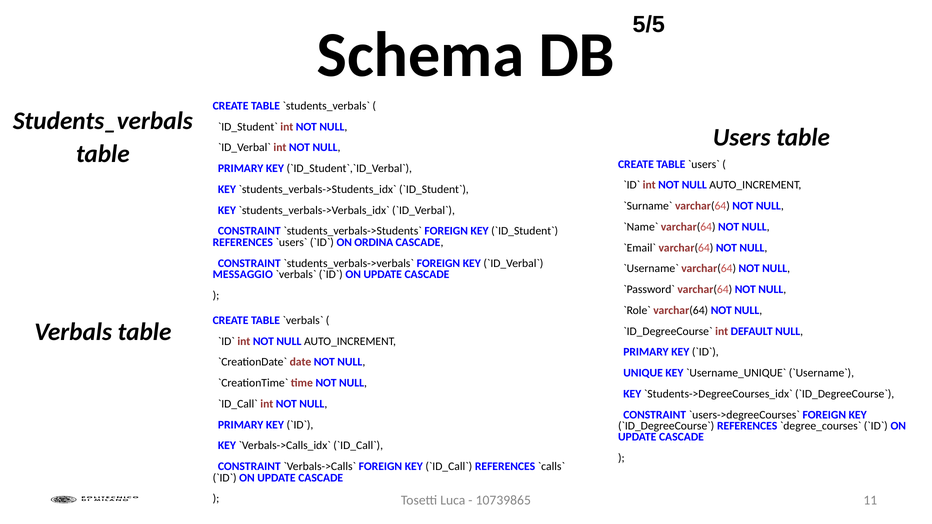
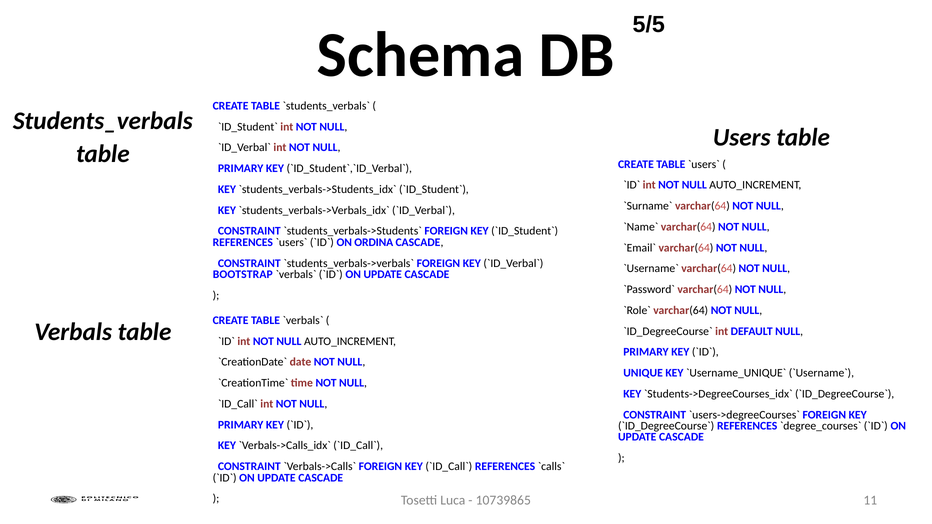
MESSAGGIO: MESSAGGIO -> BOOTSTRAP
